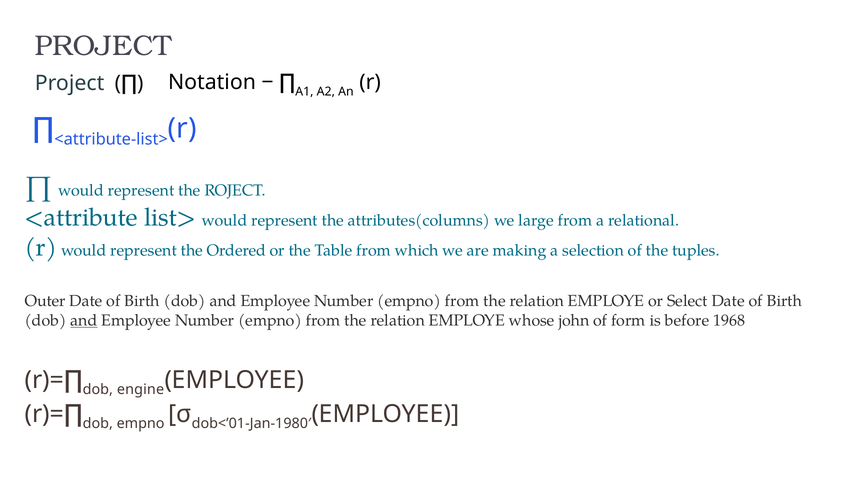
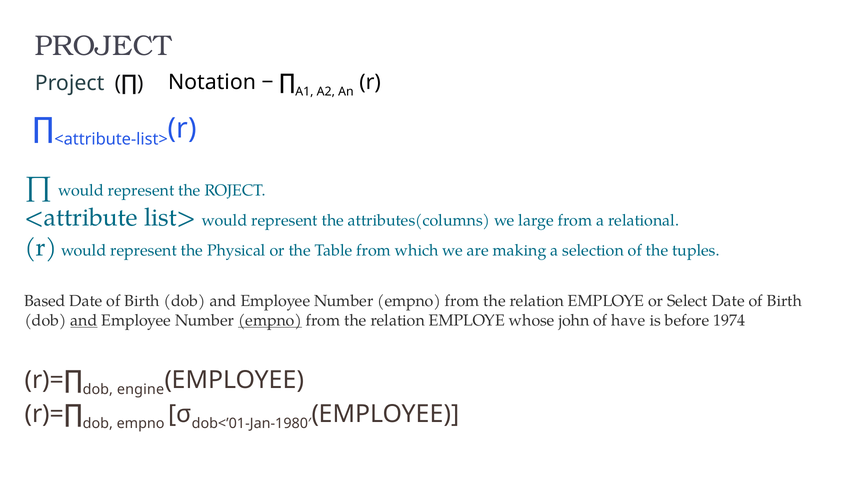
Ordered: Ordered -> Physical
Outer: Outer -> Based
empno at (270, 321) underline: none -> present
form: form -> have
1968: 1968 -> 1974
